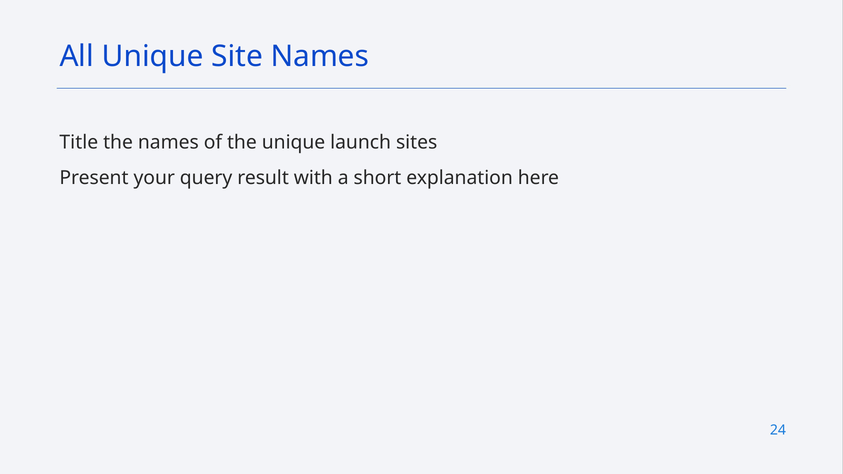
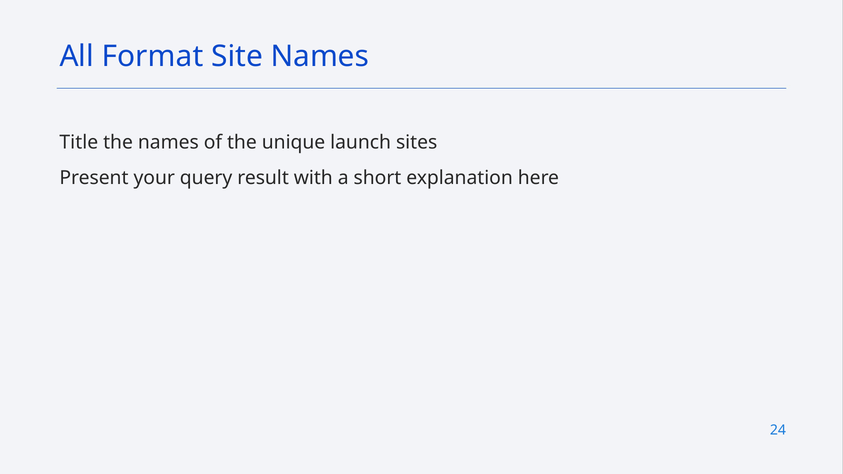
All Unique: Unique -> Format
